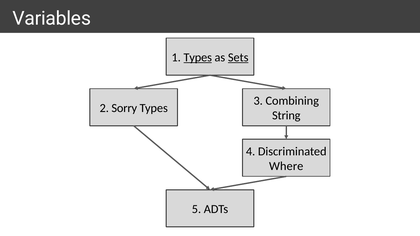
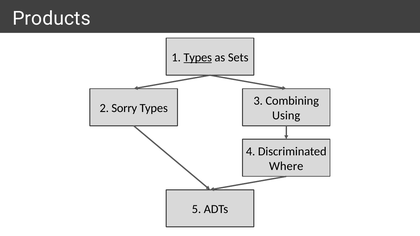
Variables: Variables -> Products
Sets underline: present -> none
String: String -> Using
